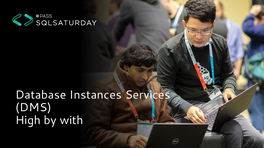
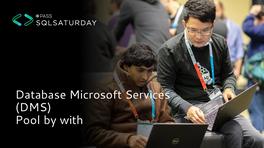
Instances: Instances -> Microsoft
High: High -> Pool
